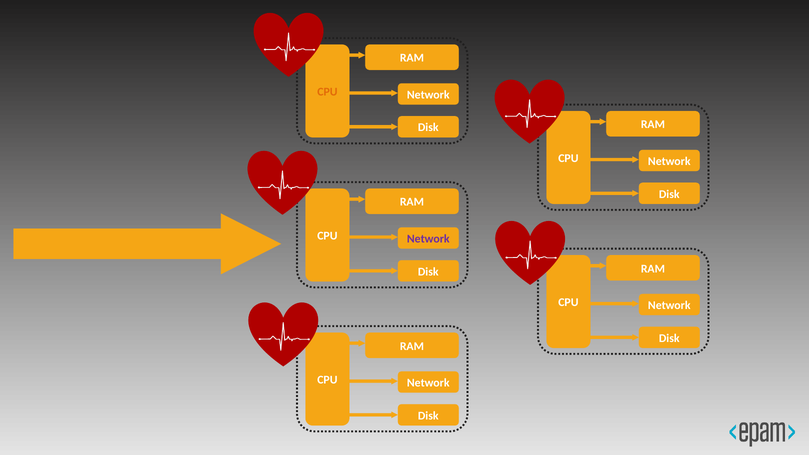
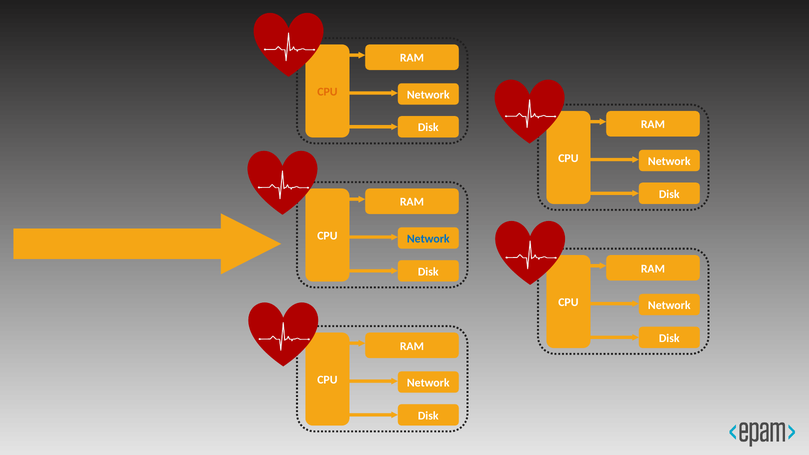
Network at (428, 239) colour: purple -> blue
